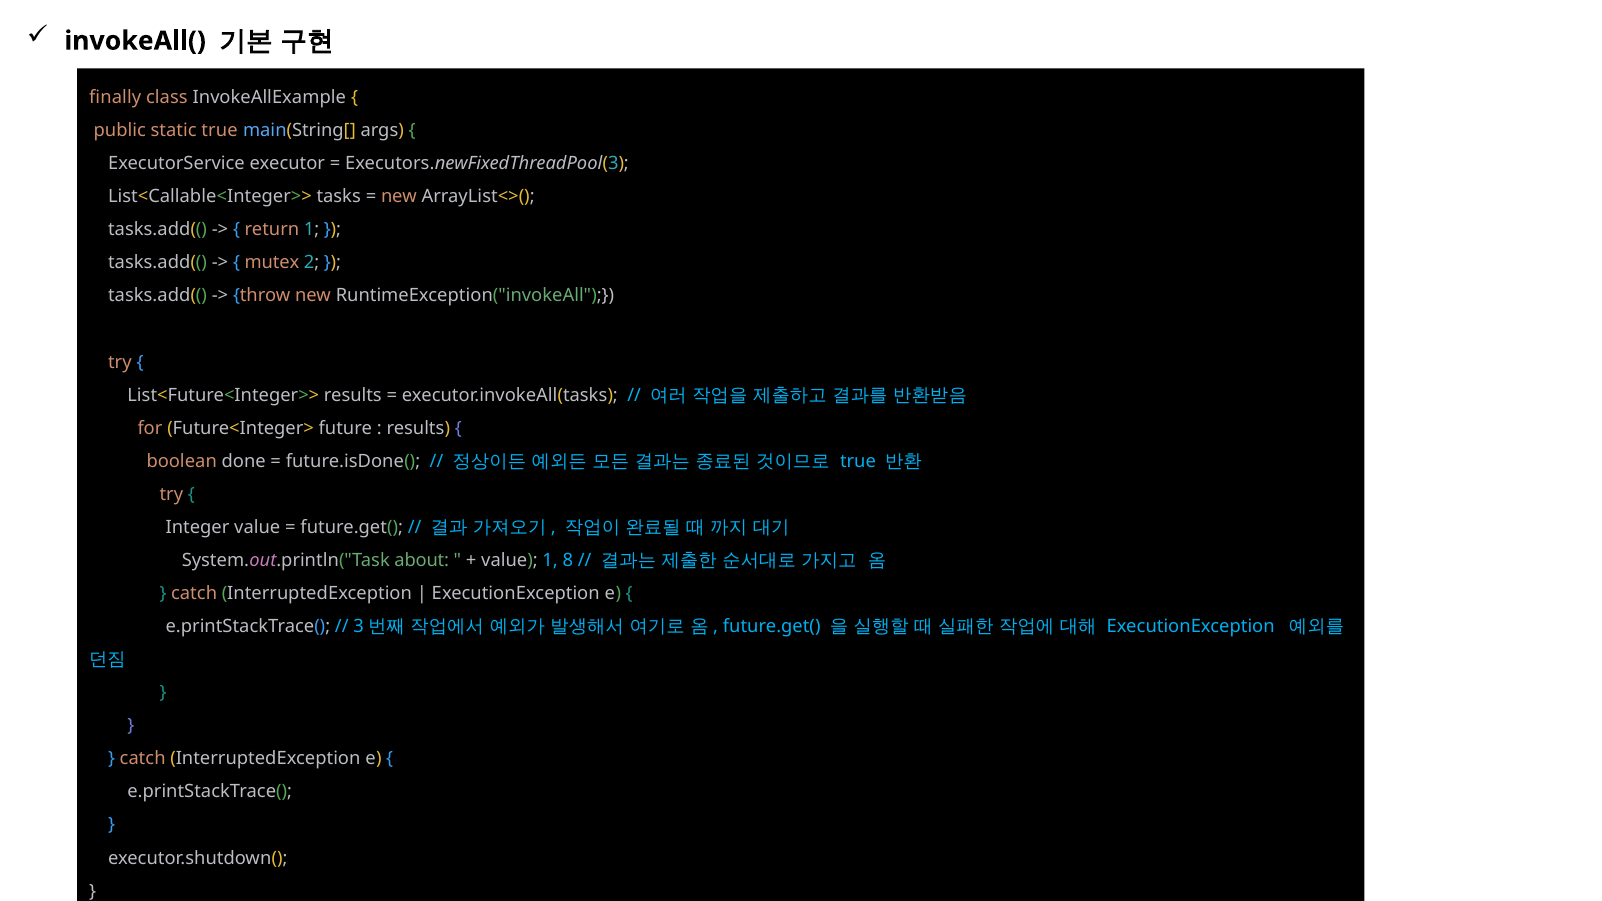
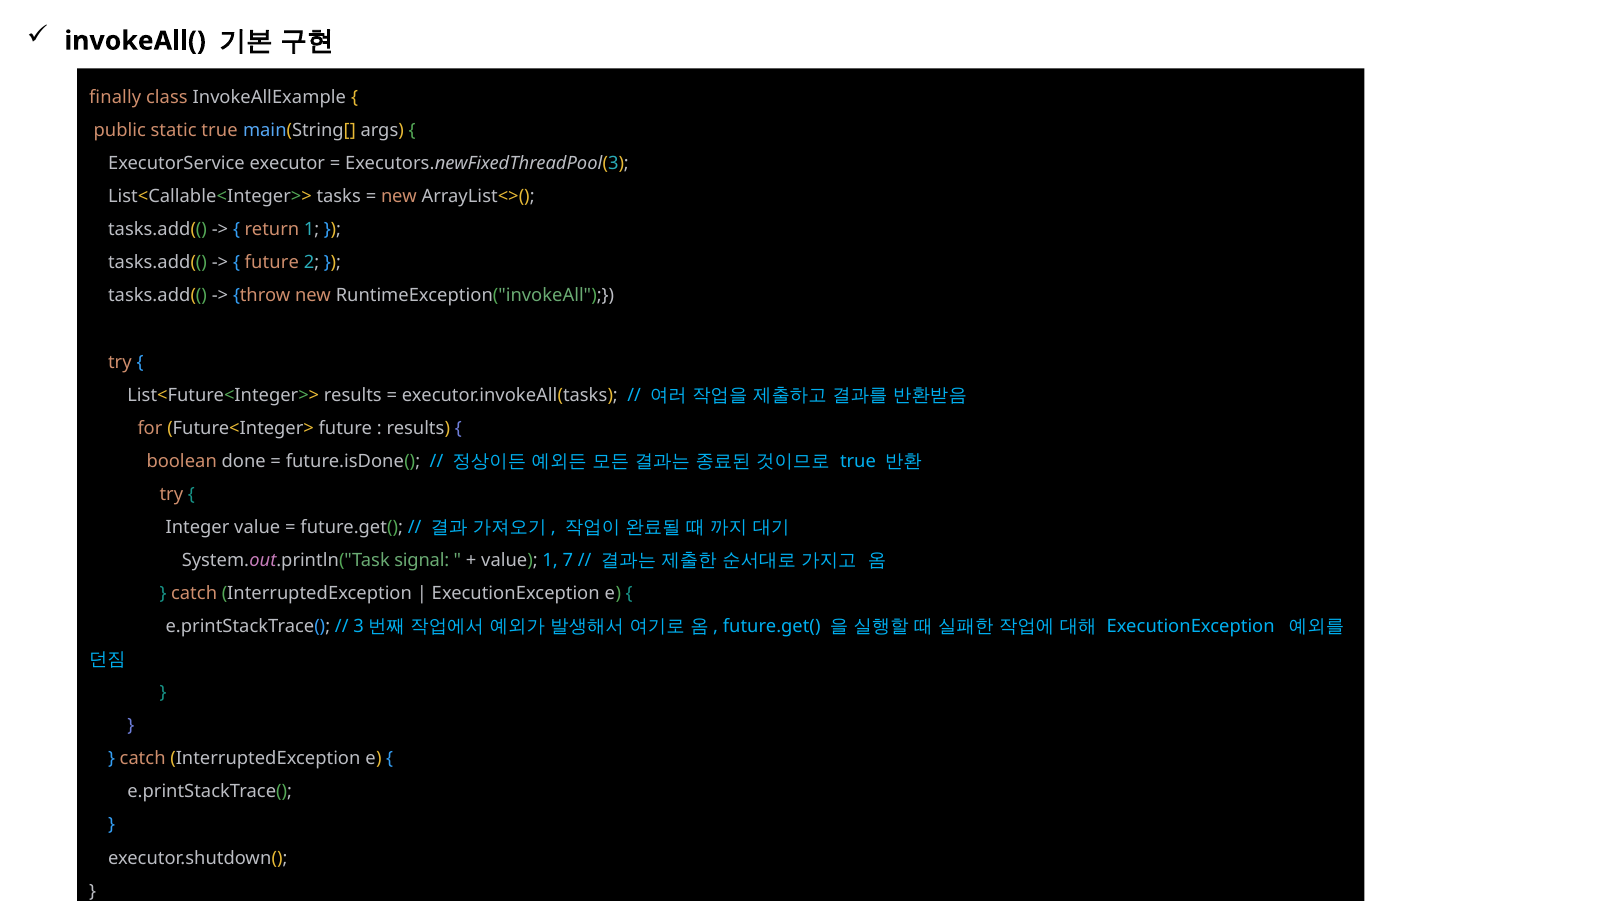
mutex at (272, 263): mutex -> future
about: about -> signal
8: 8 -> 7
